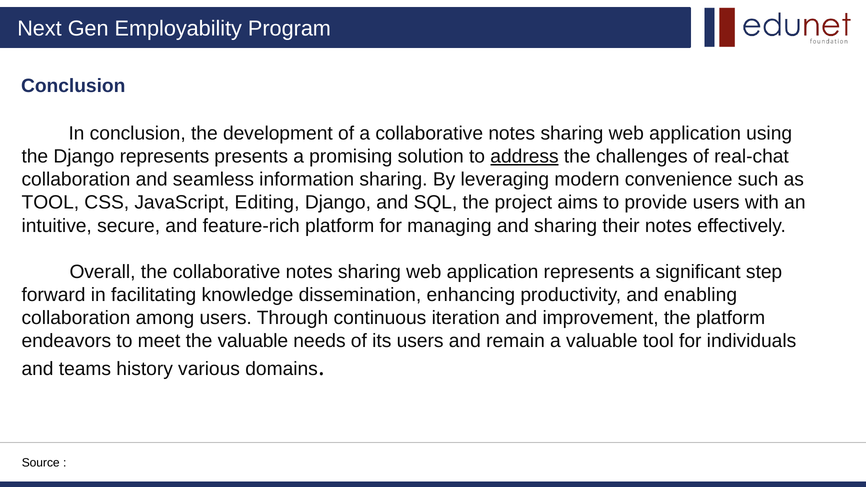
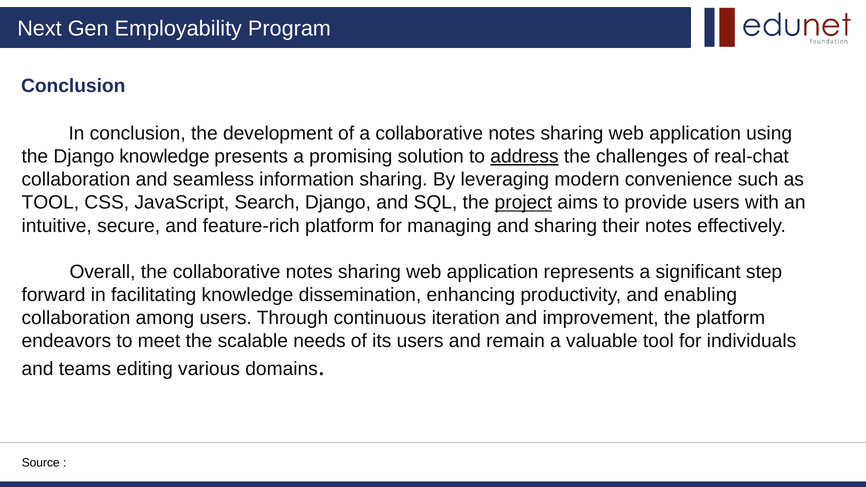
Django represents: represents -> knowledge
Editing: Editing -> Search
project underline: none -> present
the valuable: valuable -> scalable
history: history -> editing
